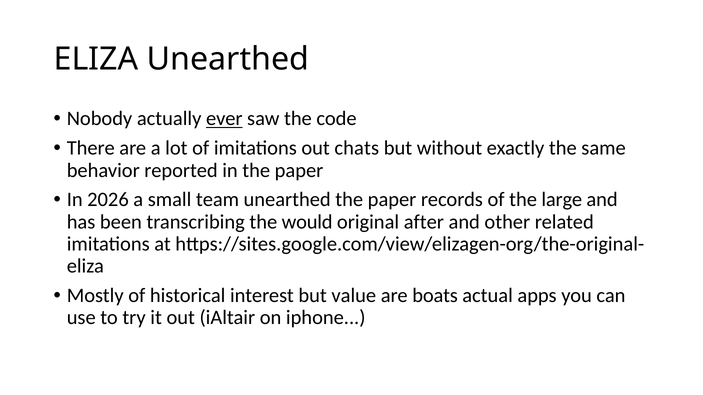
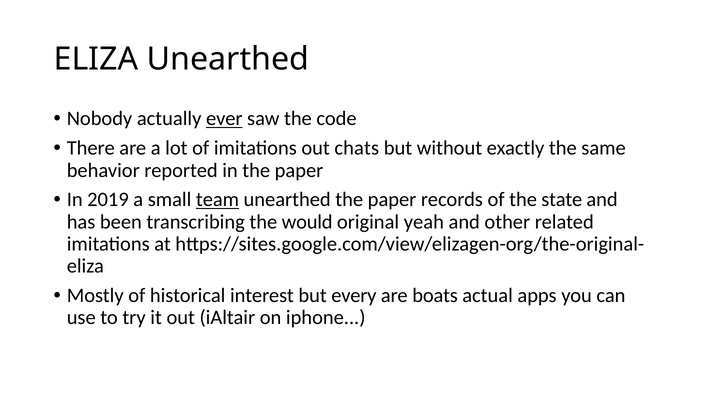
2026: 2026 -> 2019
team underline: none -> present
large: large -> state
after: after -> yeah
value: value -> every
